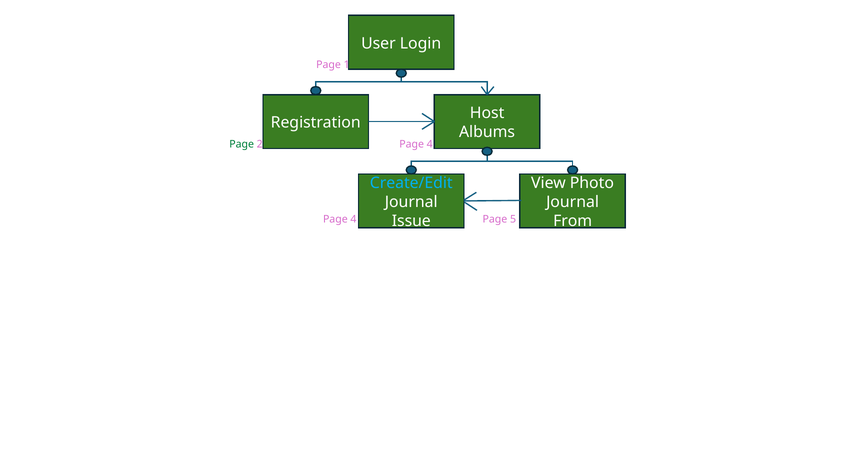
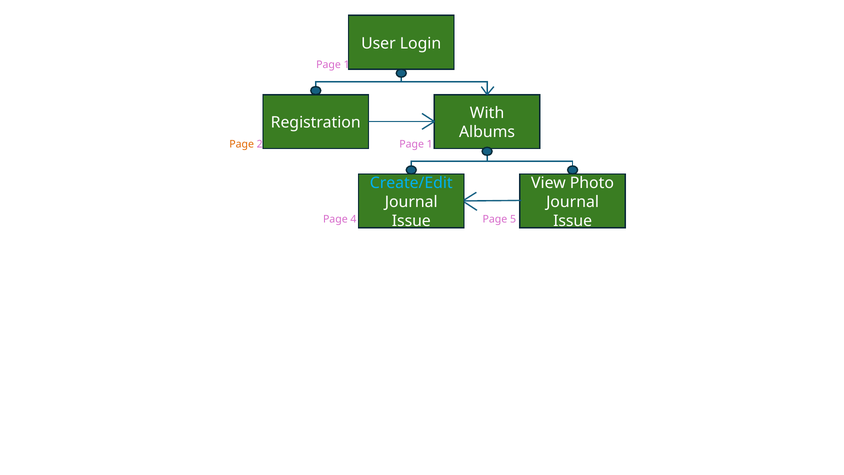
Host: Host -> With
Page at (242, 144) colour: green -> orange
2 Page 4: 4 -> 1
From at (573, 221): From -> Issue
